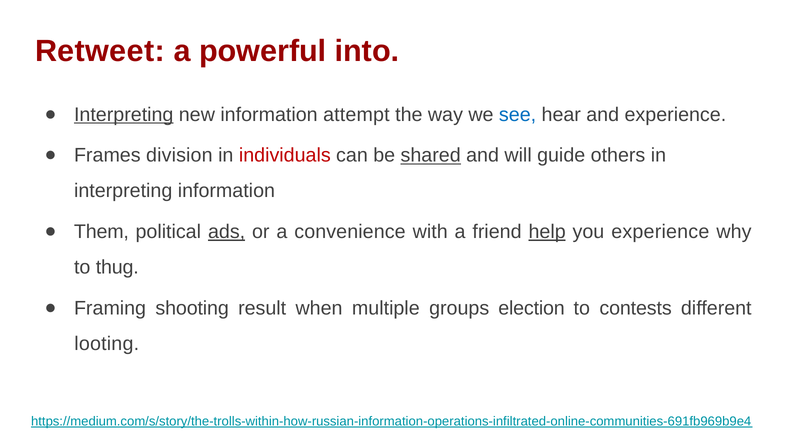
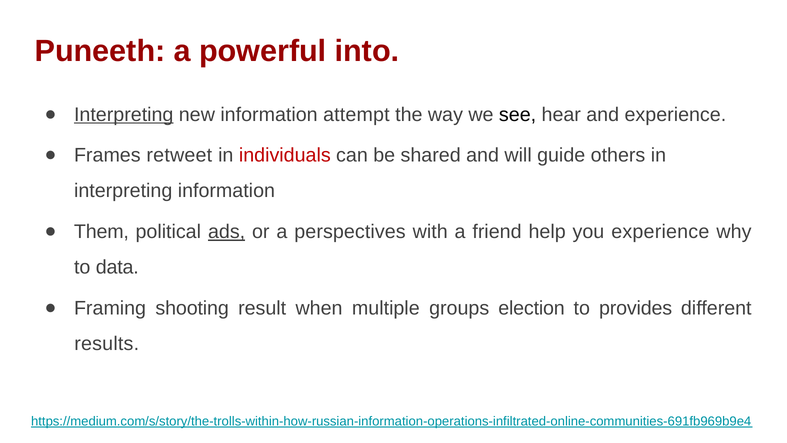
Retweet: Retweet -> Puneeth
see colour: blue -> black
division: division -> retweet
shared underline: present -> none
convenience: convenience -> perspectives
help underline: present -> none
thug: thug -> data
contests: contests -> provides
looting: looting -> results
